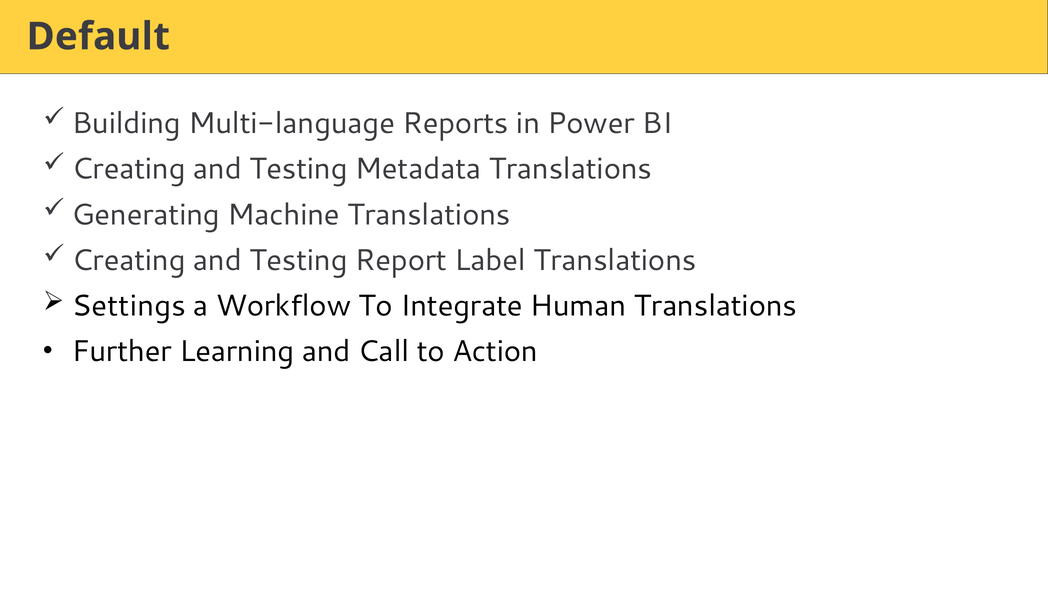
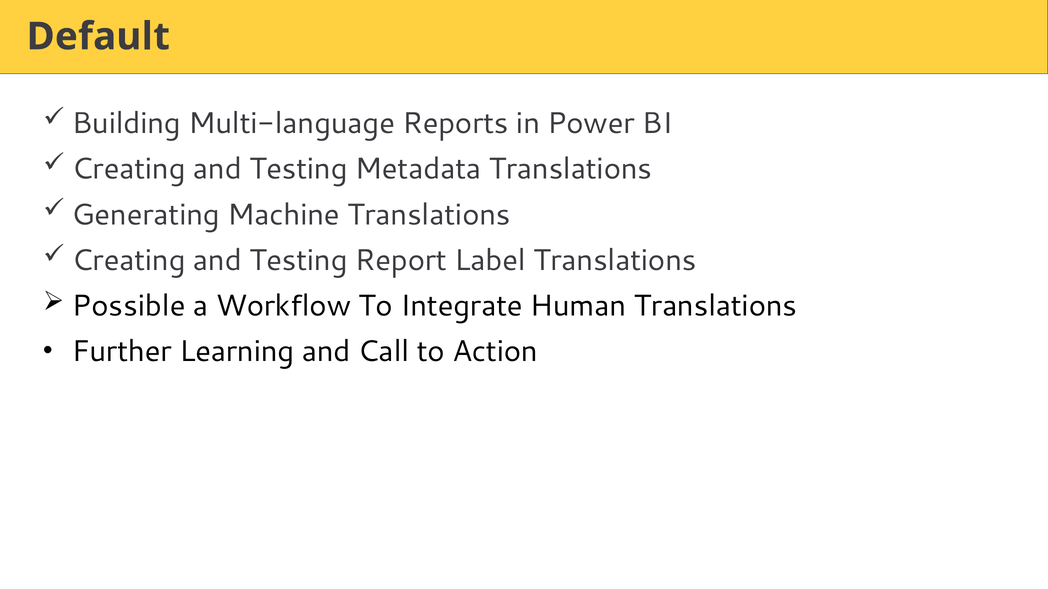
Settings: Settings -> Possible
